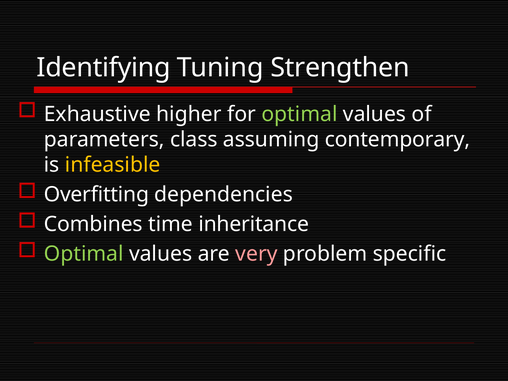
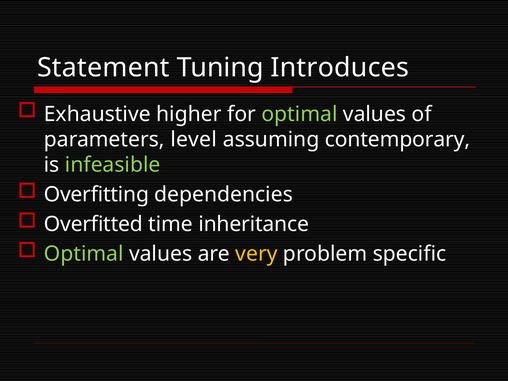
Identifying: Identifying -> Statement
Strengthen: Strengthen -> Introduces
class: class -> level
infeasible colour: yellow -> light green
Combines: Combines -> Overfitted
very colour: pink -> yellow
